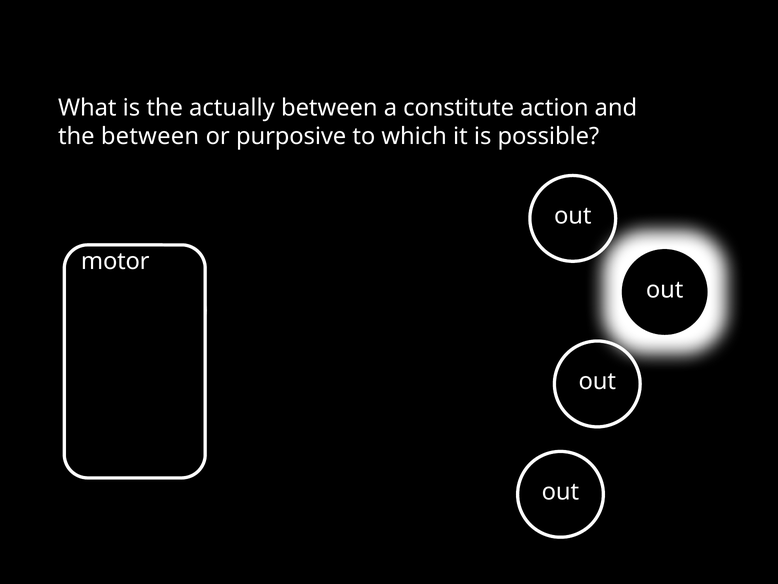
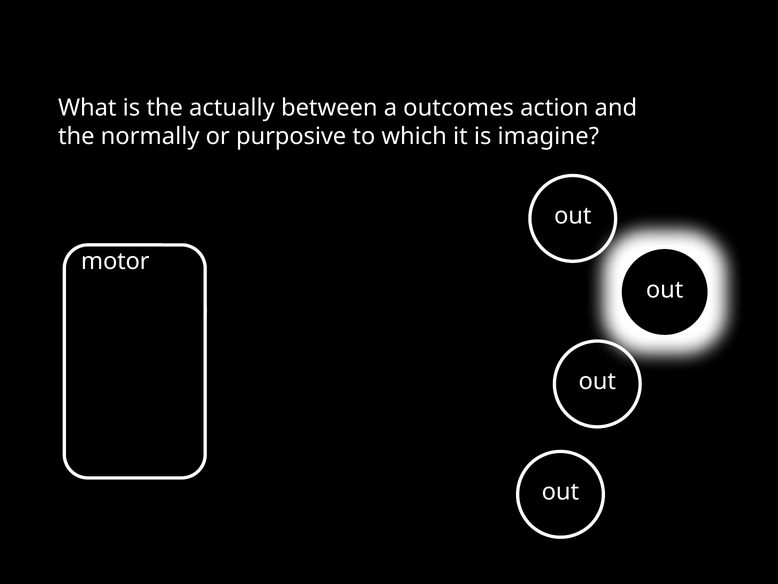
constitute: constitute -> outcomes
the between: between -> normally
possible: possible -> imagine
